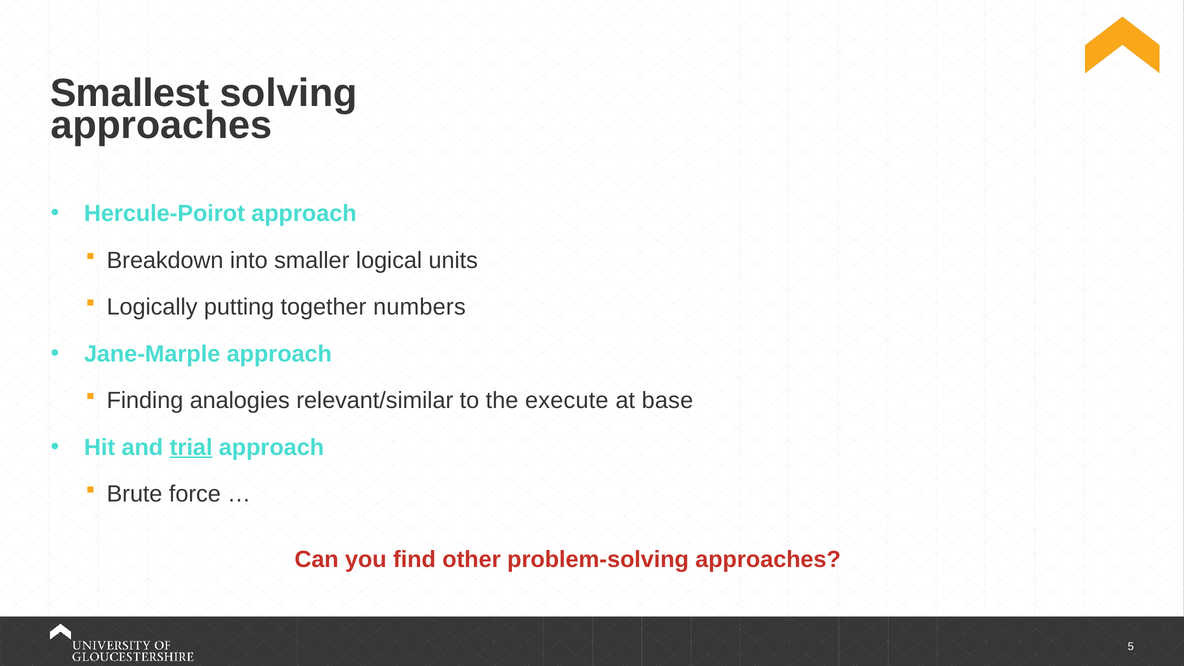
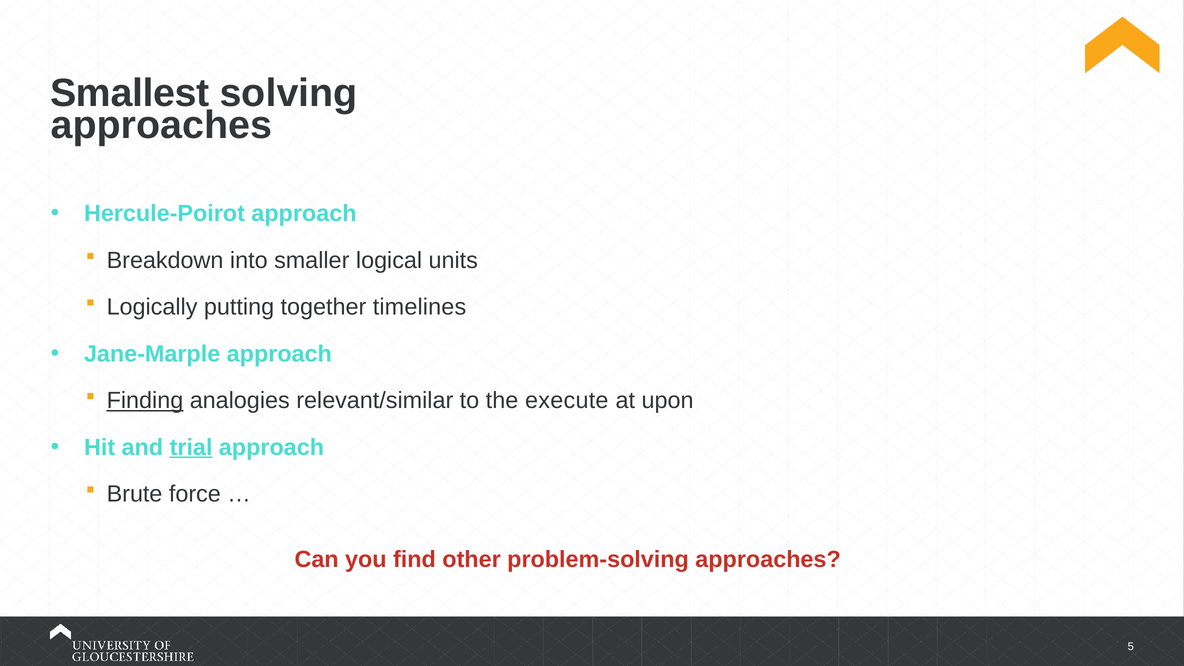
numbers: numbers -> timelines
Finding underline: none -> present
base: base -> upon
